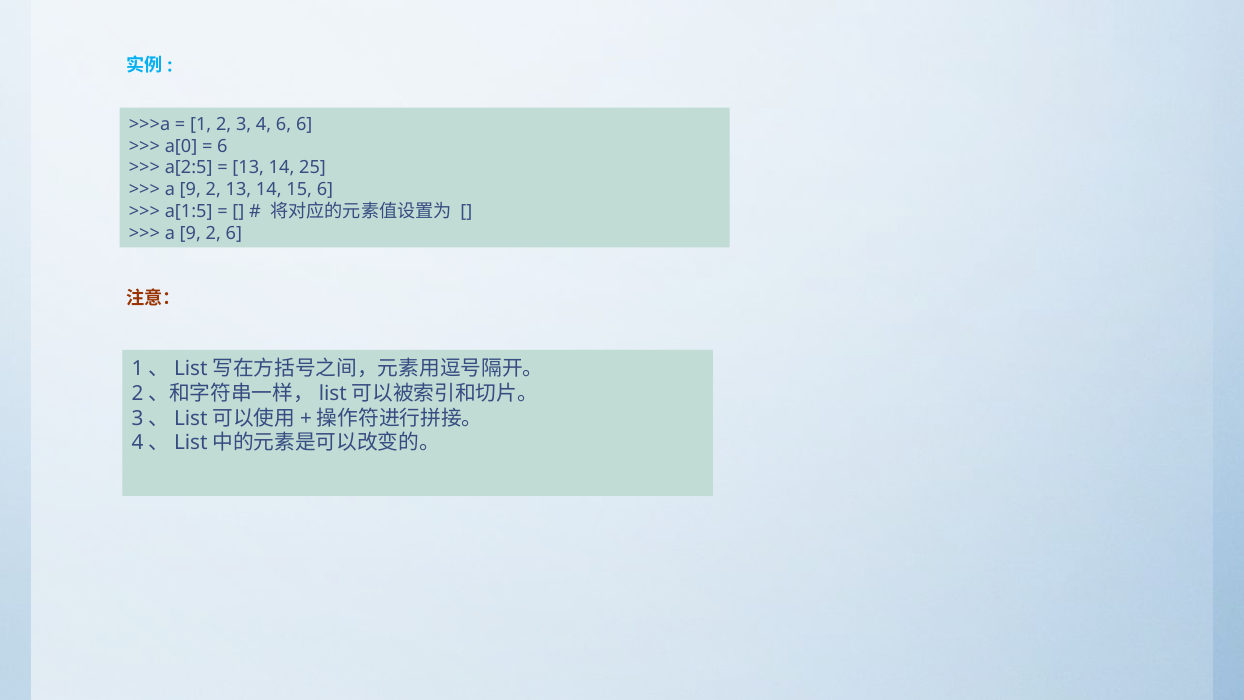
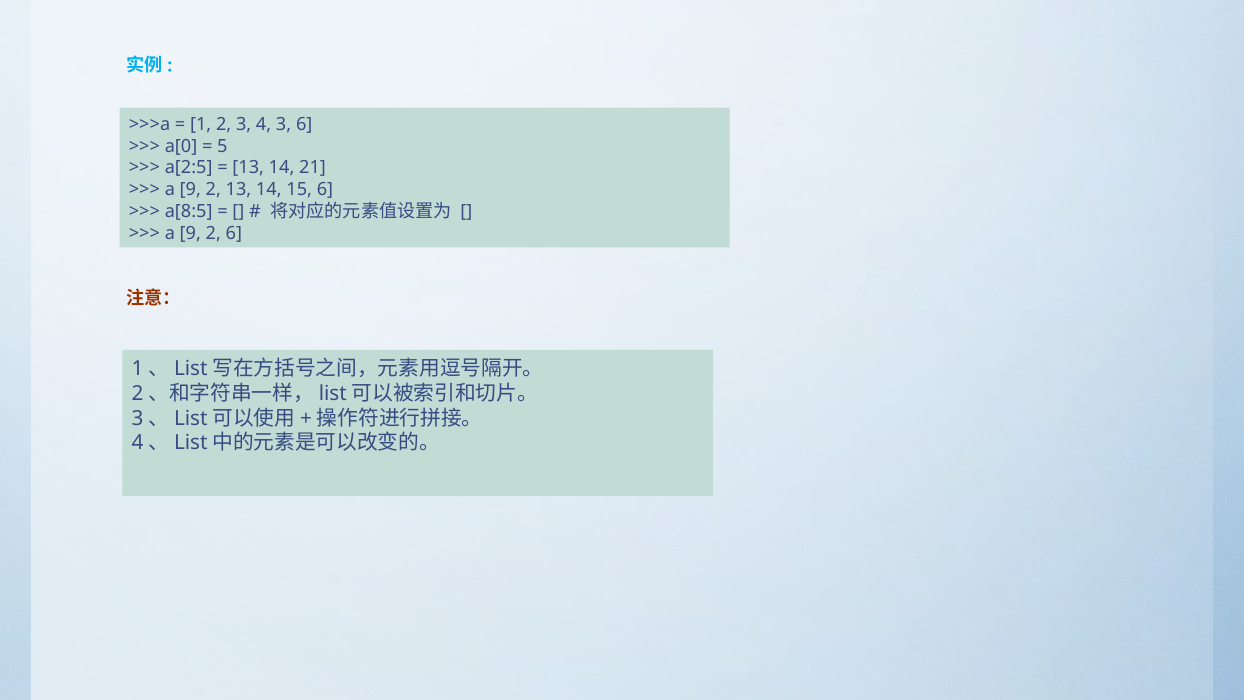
4 6: 6 -> 3
6 at (222, 146): 6 -> 5
25: 25 -> 21
a[1:5: a[1:5 -> a[8:5
